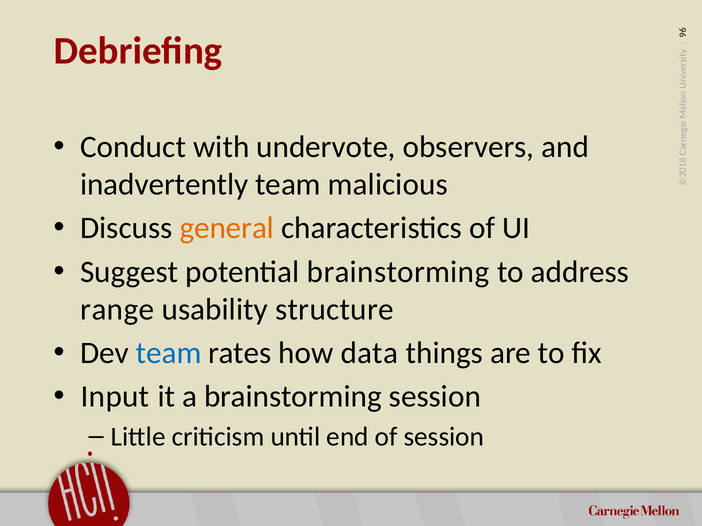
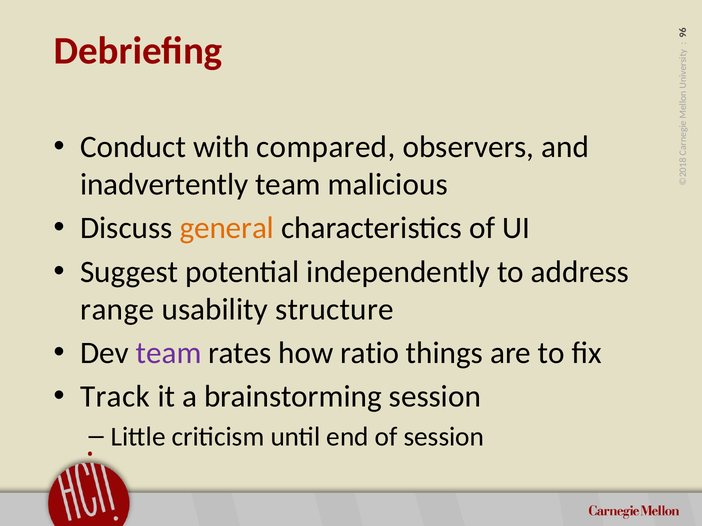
undervote: undervote -> compared
potential brainstorming: brainstorming -> independently
team at (169, 353) colour: blue -> purple
data: data -> ratio
Input: Input -> Track
